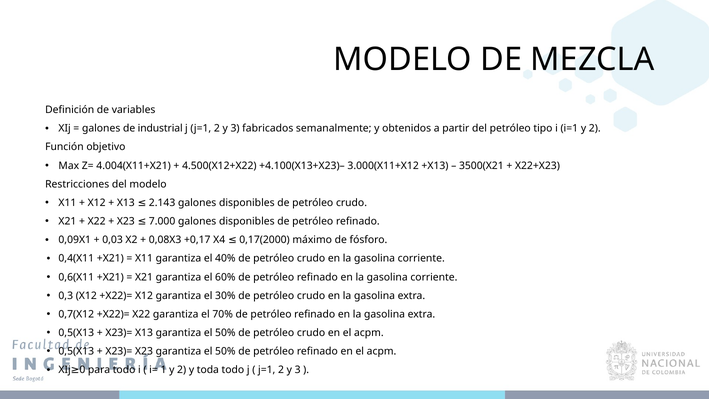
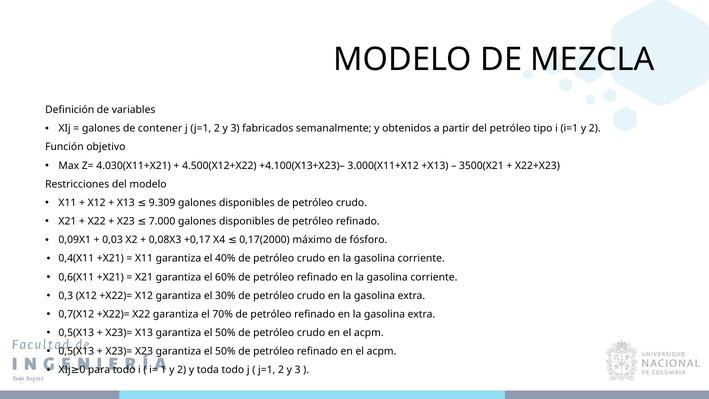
industrial: industrial -> contener
4.004(X11+X21: 4.004(X11+X21 -> 4.030(X11+X21
2.143: 2.143 -> 9.309
